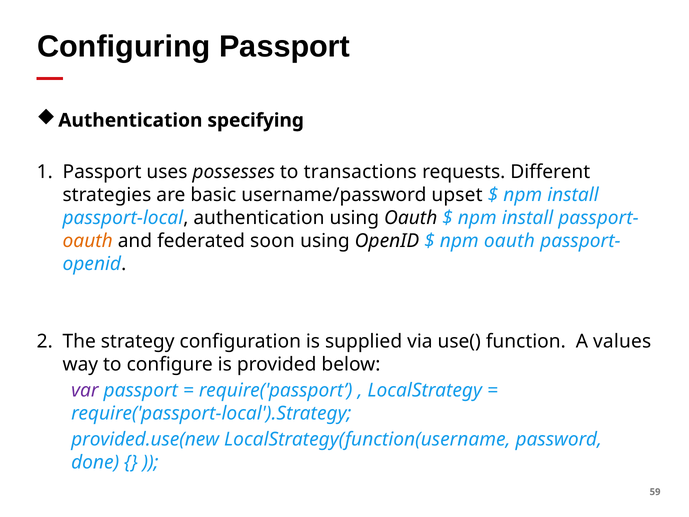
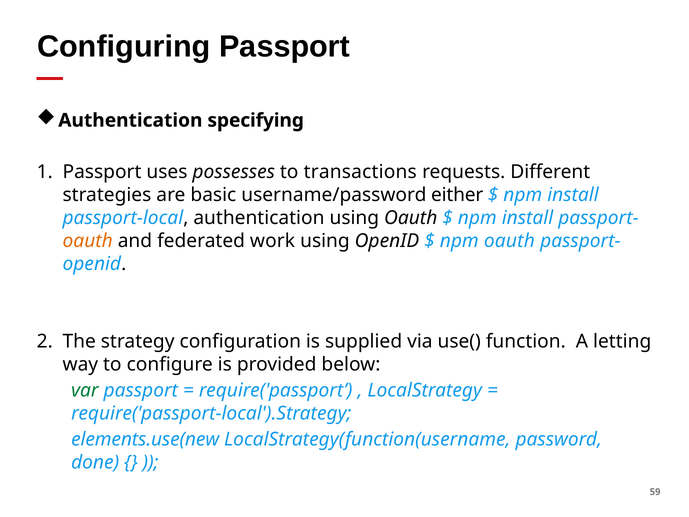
upset: upset -> either
soon: soon -> work
values: values -> letting
var colour: purple -> green
provided.use(new: provided.use(new -> elements.use(new
